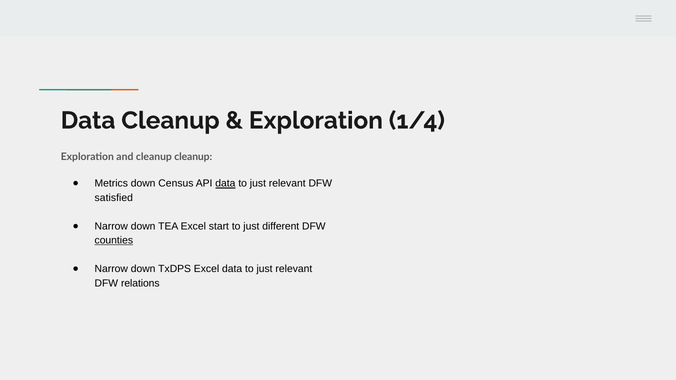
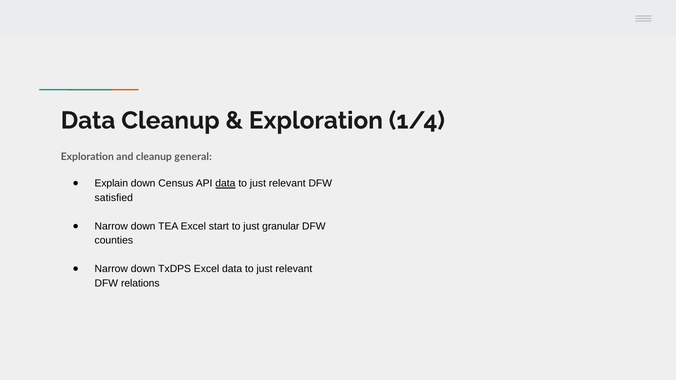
cleanup cleanup: cleanup -> general
Metrics: Metrics -> Explain
different: different -> granular
counties underline: present -> none
